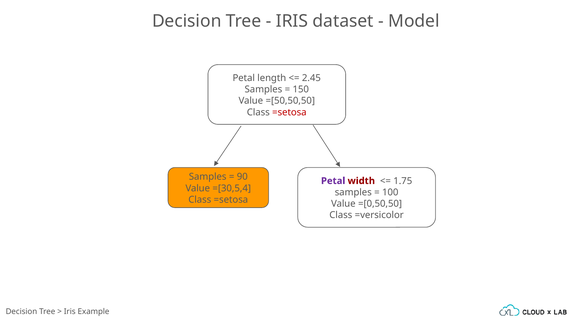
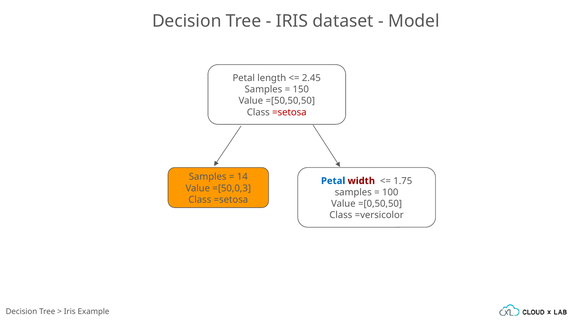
90: 90 -> 14
Petal at (333, 181) colour: purple -> blue
=[30,5,4: =[30,5,4 -> =[50,0,3
